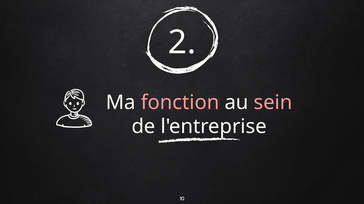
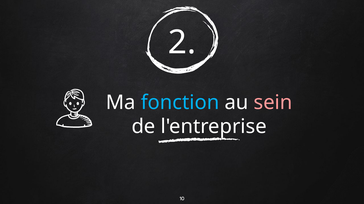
fonction colour: pink -> light blue
